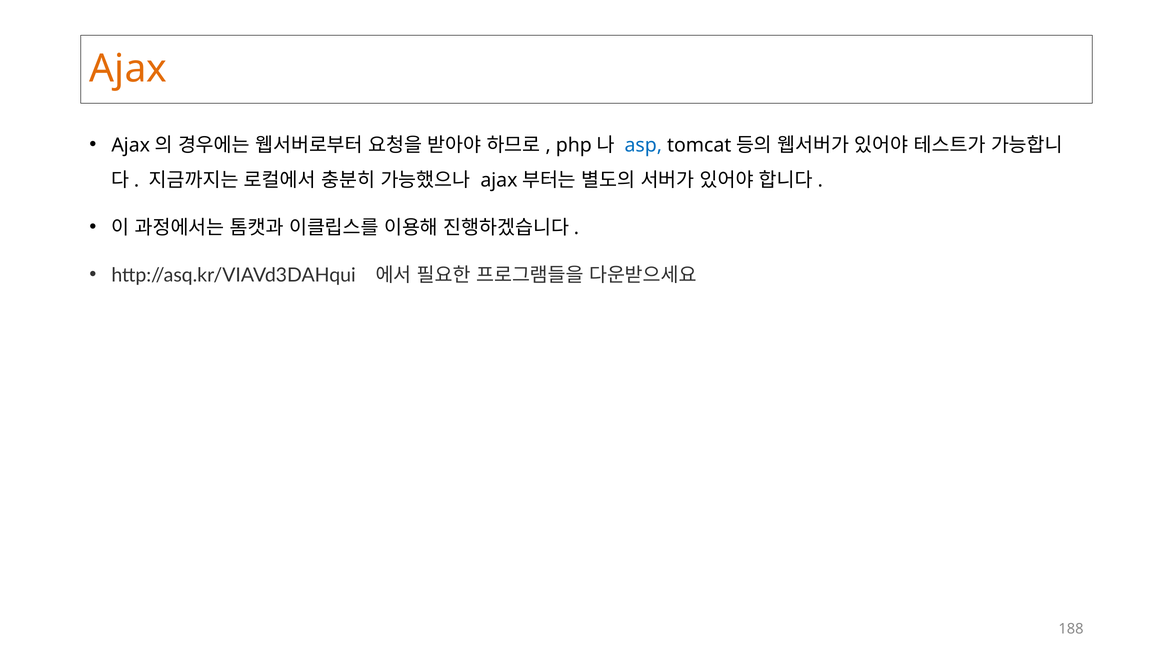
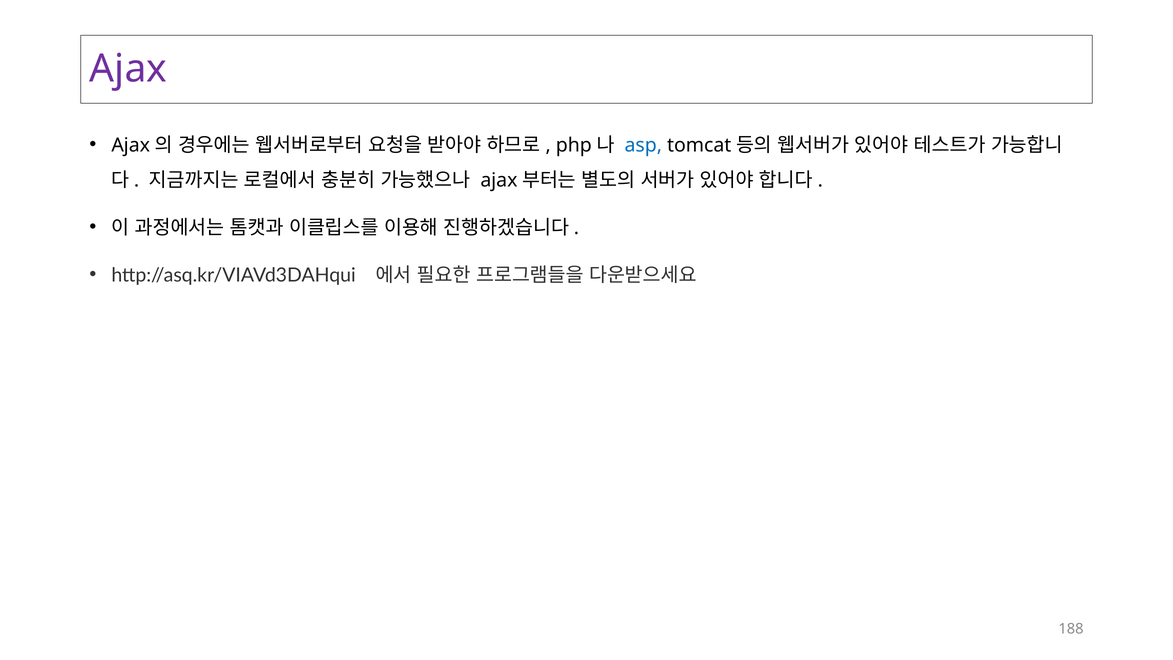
Ajax colour: orange -> purple
